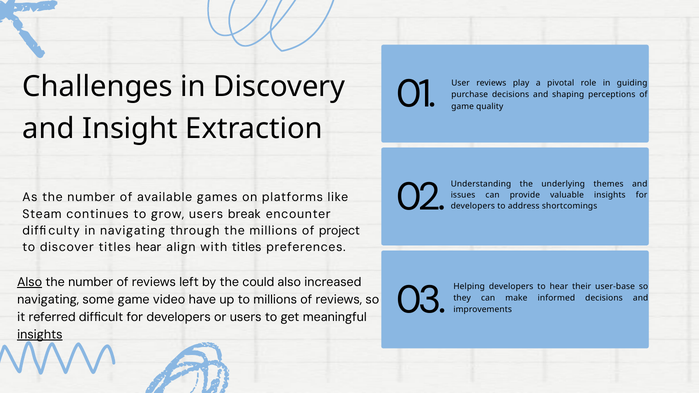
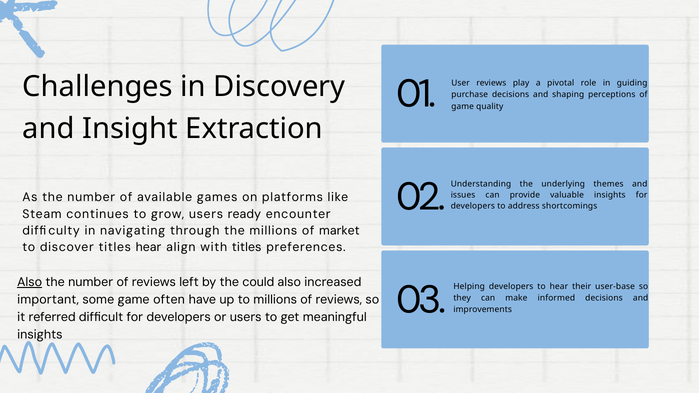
break: break -> ready
project: project -> market
navigating at (48, 300): navigating -> important
video: video -> often
insights at (40, 335) underline: present -> none
